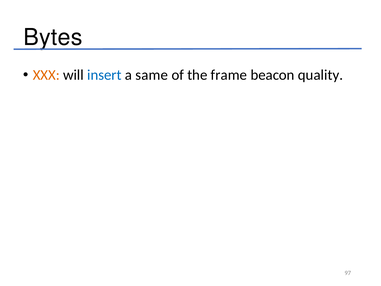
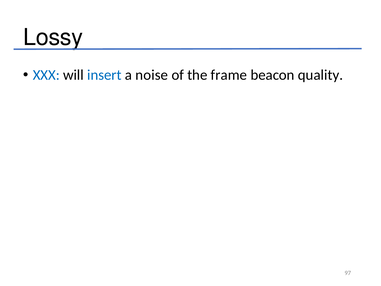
Bytes: Bytes -> Lossy
XXX colour: orange -> blue
same: same -> noise
